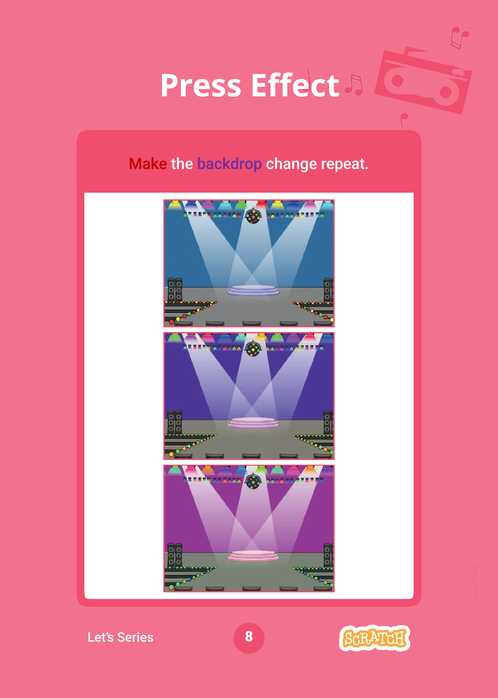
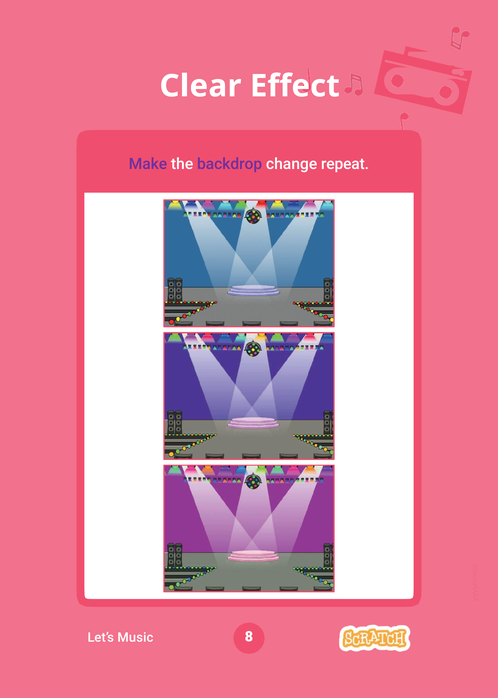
Press: Press -> Clear
Make colour: red -> purple
Series: Series -> Music
